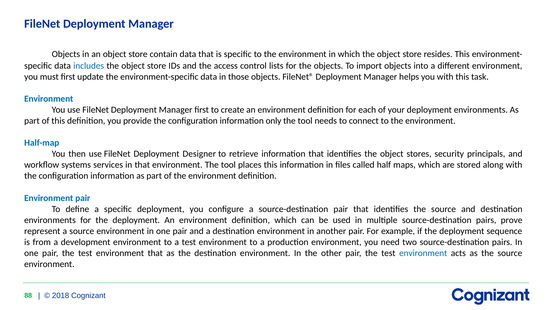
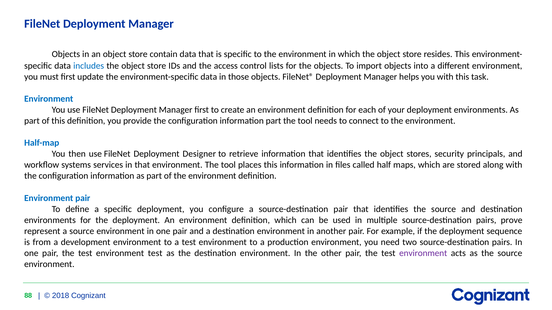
information only: only -> part
environment that: that -> test
environment at (423, 254) colour: blue -> purple
